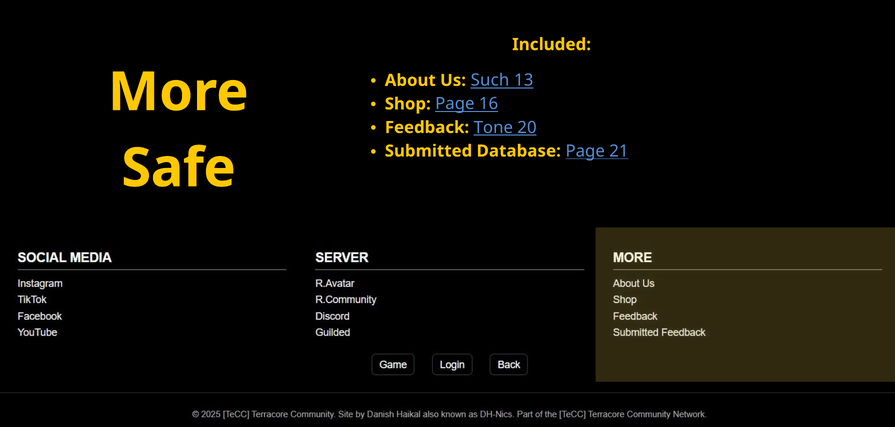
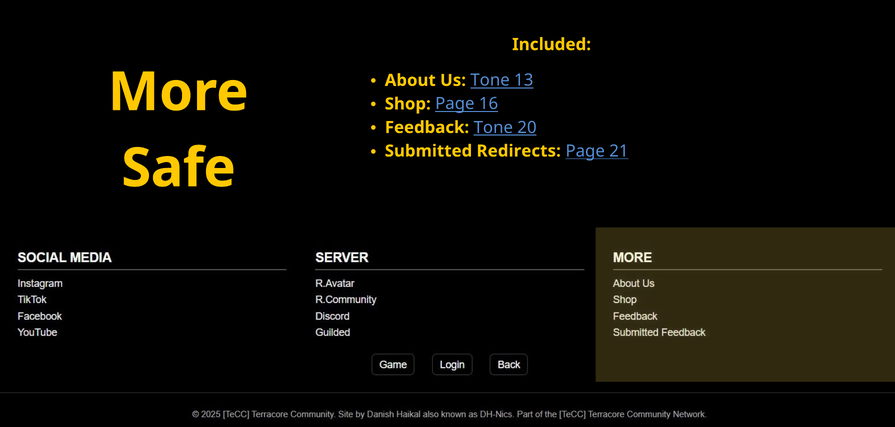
Us Such: Such -> Tone
Database: Database -> Redirects
